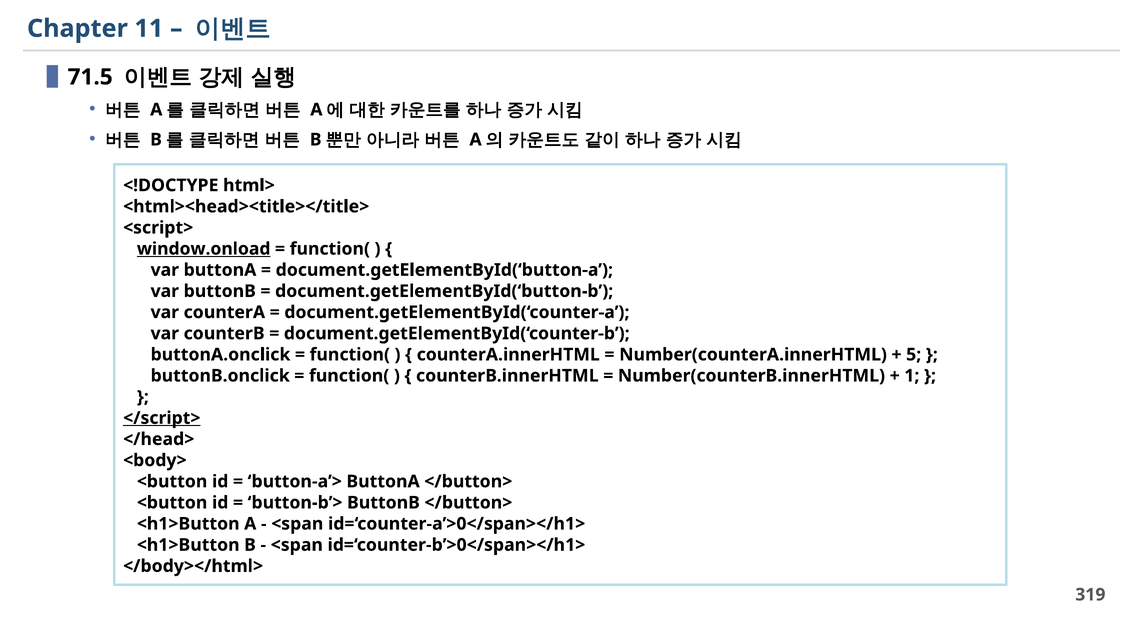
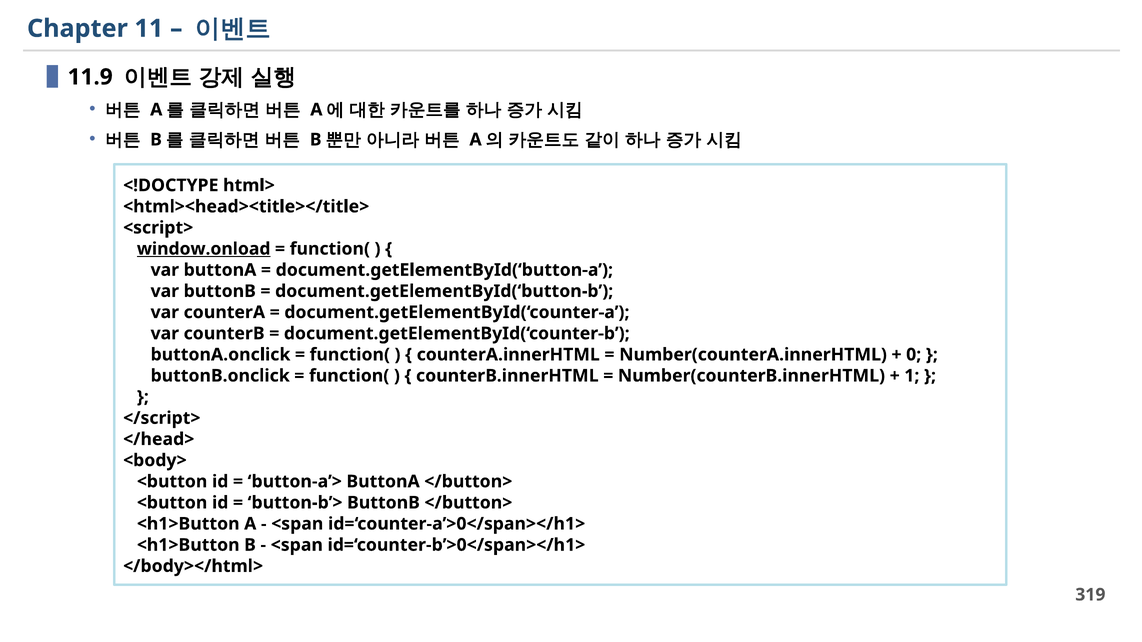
71.5: 71.5 -> 11.9
5: 5 -> 0
</script> underline: present -> none
